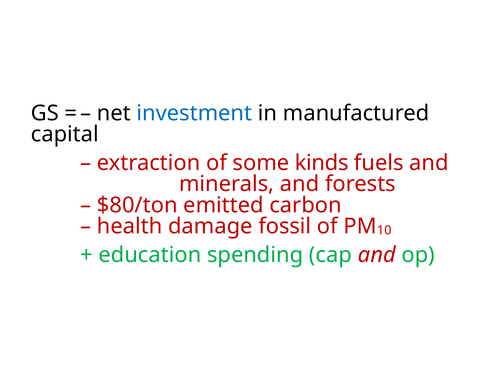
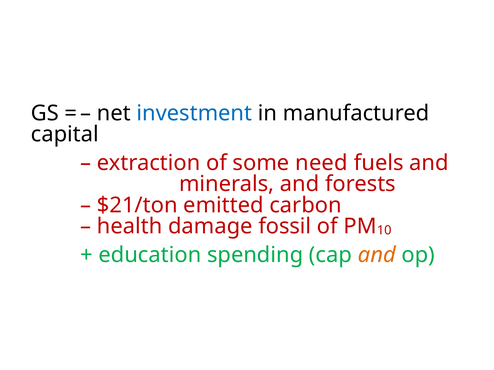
kinds: kinds -> need
$80/ton: $80/ton -> $21/ton
and at (377, 255) colour: red -> orange
